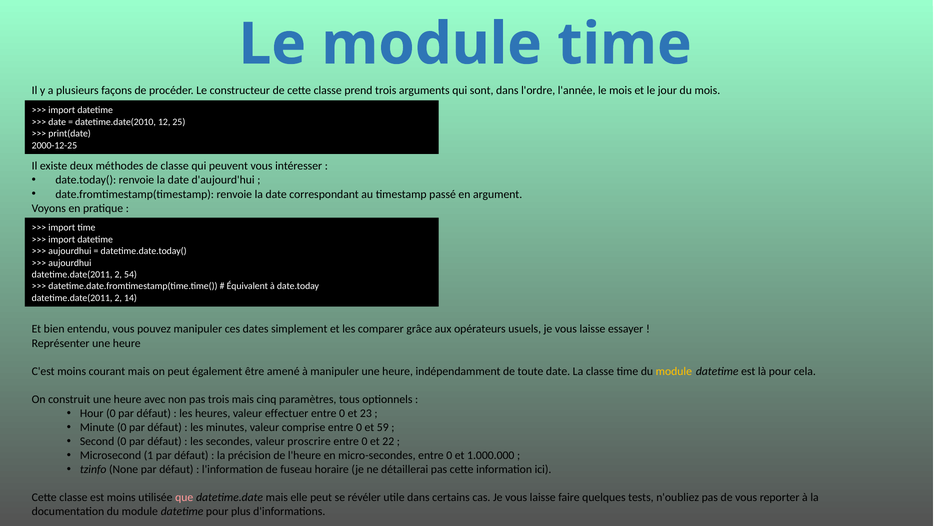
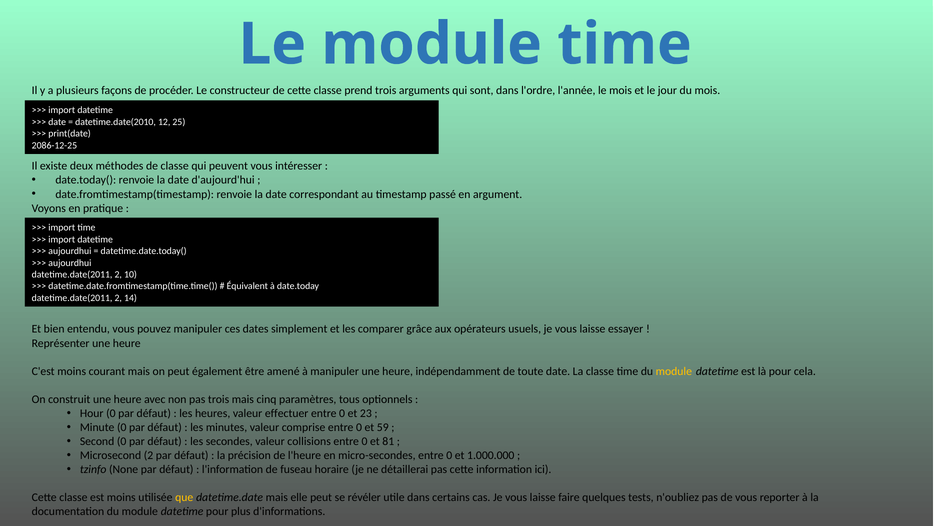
2000-12-25: 2000-12-25 -> 2086-12-25
54: 54 -> 10
proscrire: proscrire -> collisions
22: 22 -> 81
Microsecond 1: 1 -> 2
que colour: pink -> yellow
